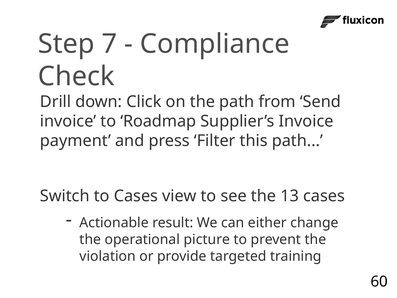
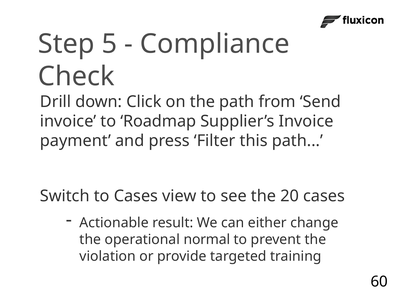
7: 7 -> 5
13: 13 -> 20
picture: picture -> normal
